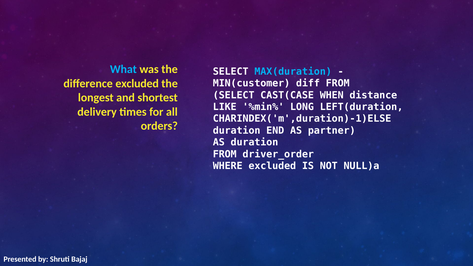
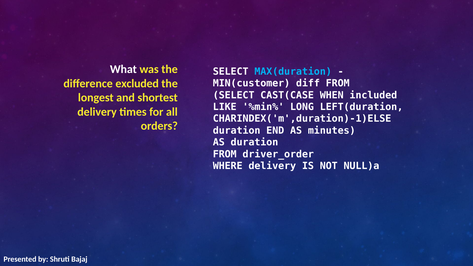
What colour: light blue -> white
distance: distance -> included
partner: partner -> minutes
WHERE excluded: excluded -> delivery
